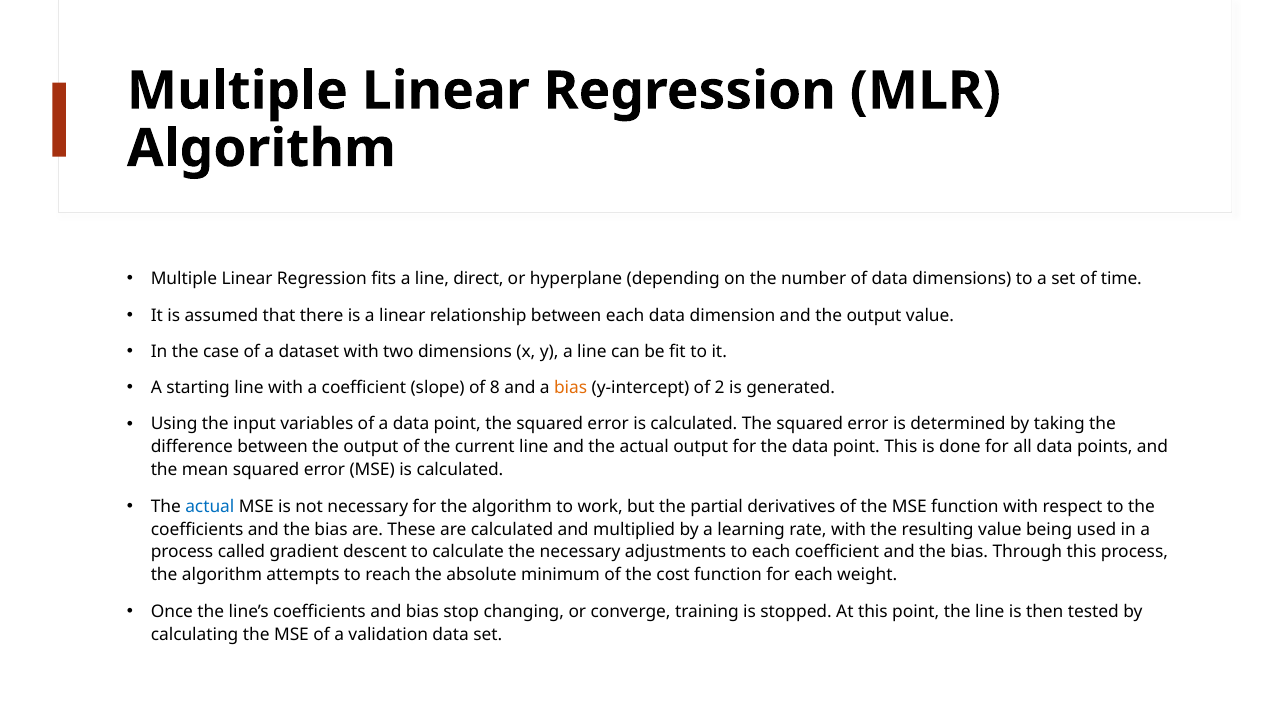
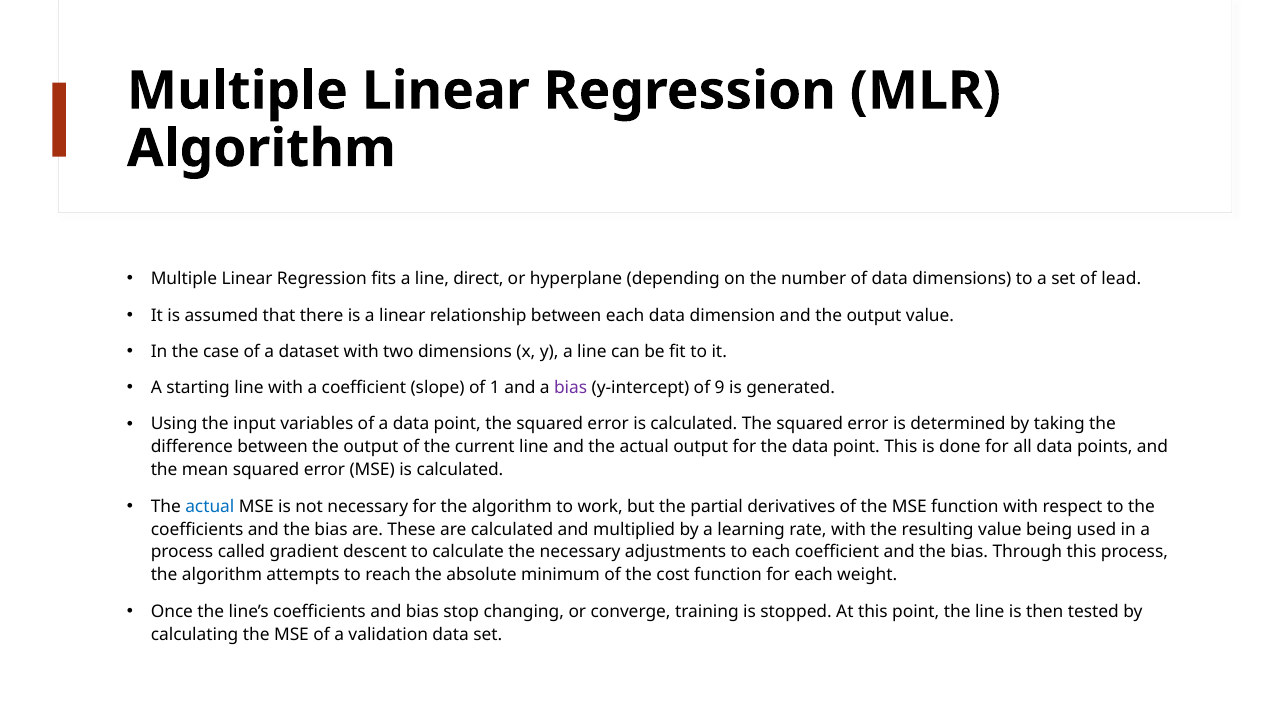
time: time -> lead
8: 8 -> 1
bias at (571, 388) colour: orange -> purple
2: 2 -> 9
